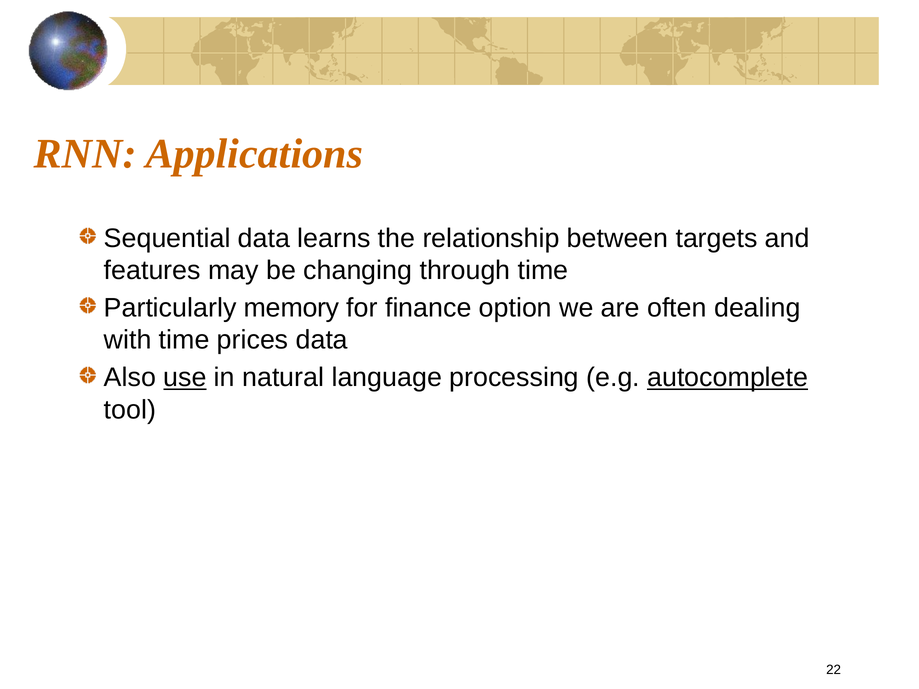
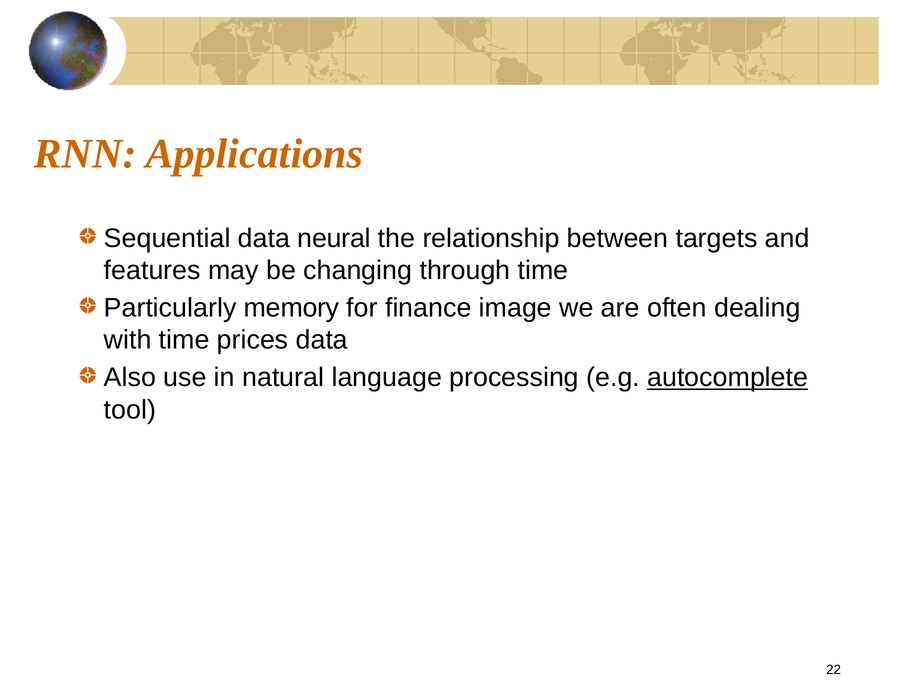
learns: learns -> neural
option: option -> image
use underline: present -> none
